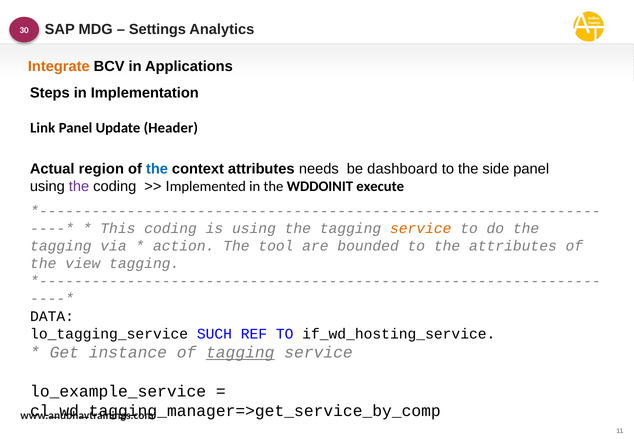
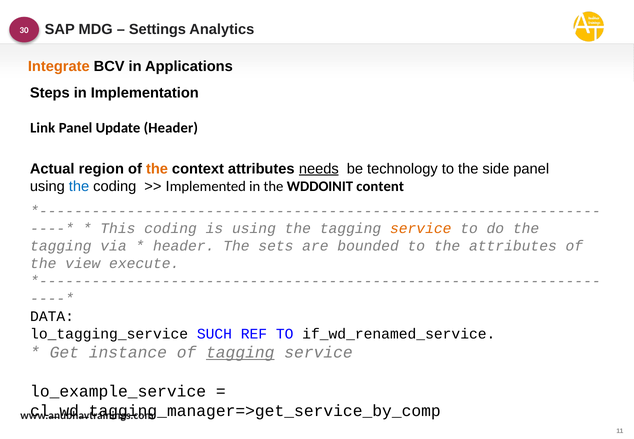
the at (157, 169) colour: blue -> orange
needs underline: none -> present
dashboard: dashboard -> technology
the at (79, 186) colour: purple -> blue
execute: execute -> content
action at (184, 246): action -> header
tool: tool -> sets
view tagging: tagging -> execute
if_wd_hosting_service: if_wd_hosting_service -> if_wd_renamed_service
